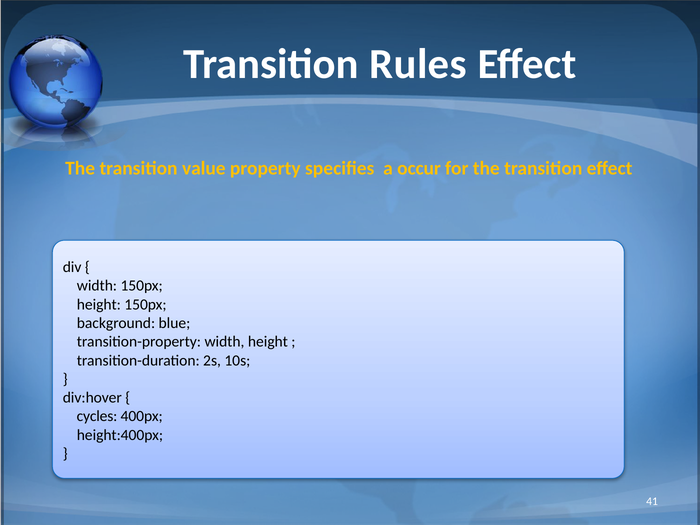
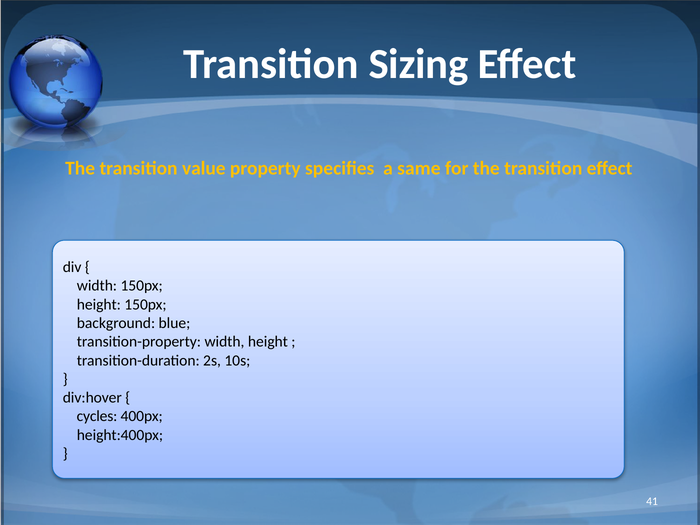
Rules: Rules -> Sizing
occur: occur -> same
